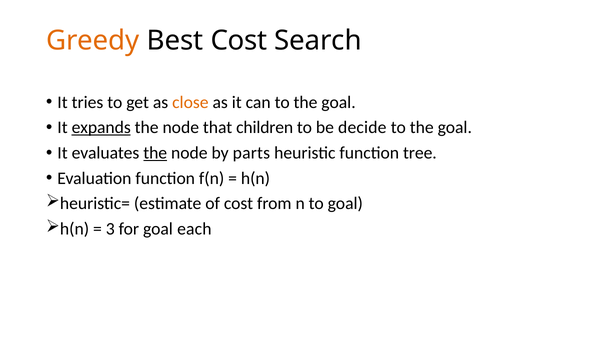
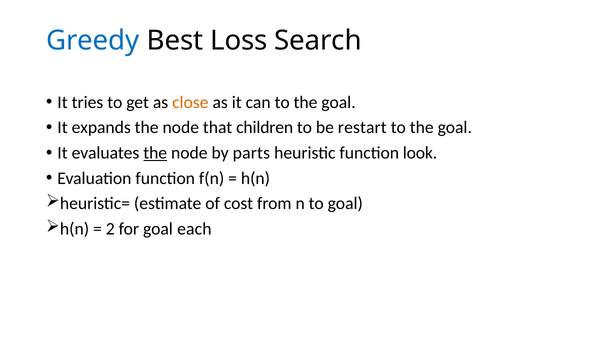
Greedy colour: orange -> blue
Best Cost: Cost -> Loss
expands underline: present -> none
decide: decide -> restart
tree: tree -> look
3: 3 -> 2
